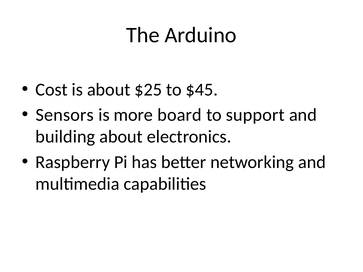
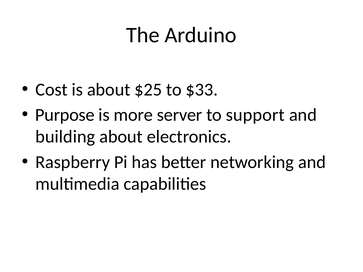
$45: $45 -> $33
Sensors: Sensors -> Purpose
board: board -> server
